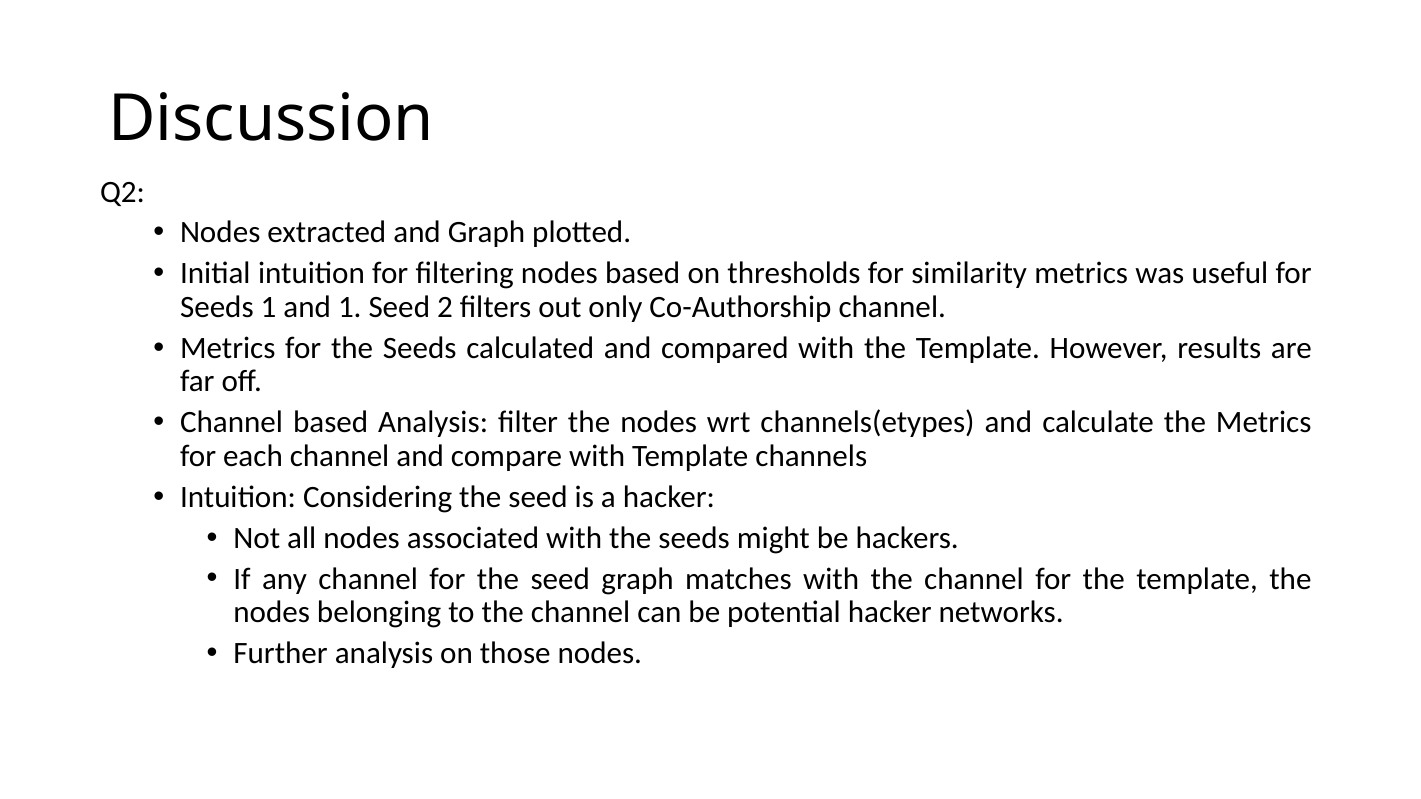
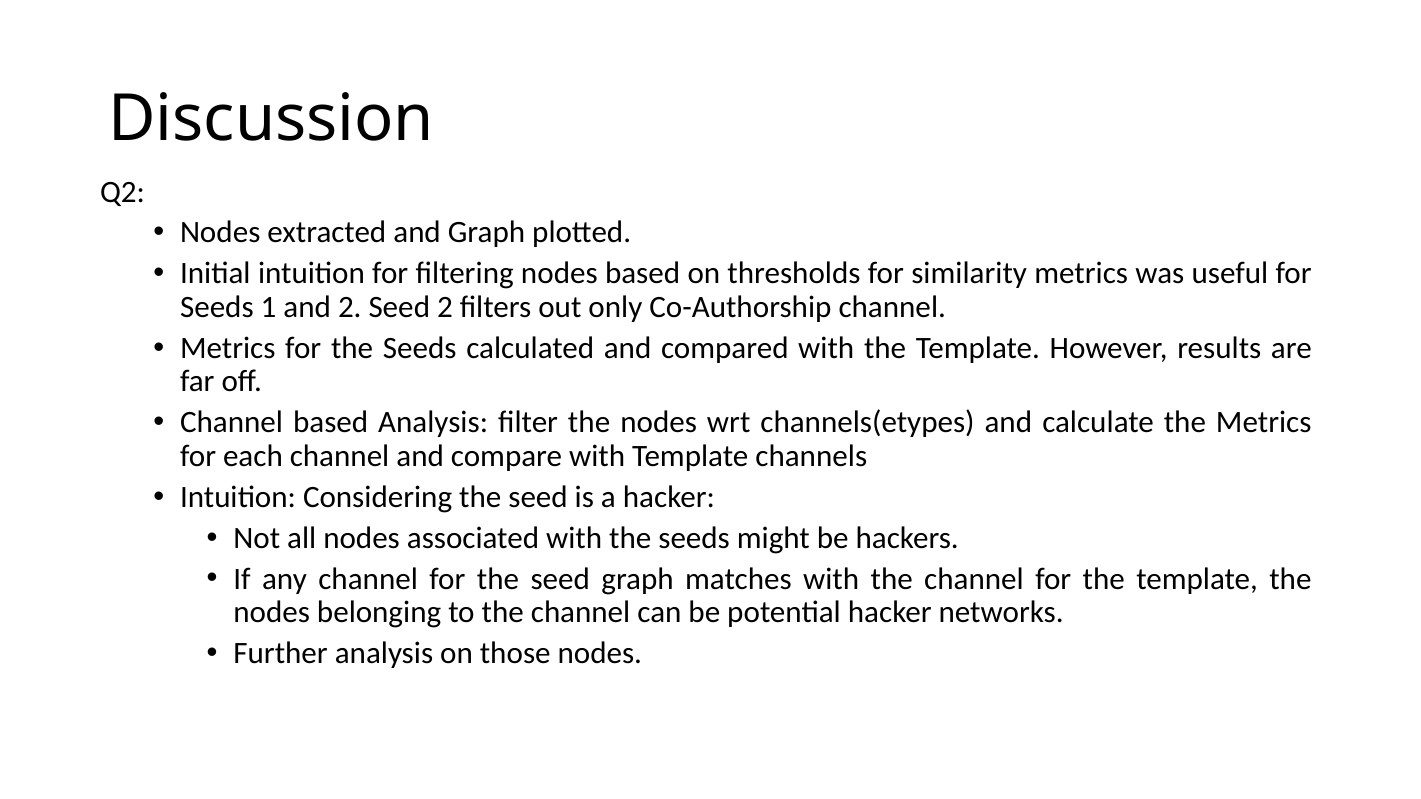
and 1: 1 -> 2
